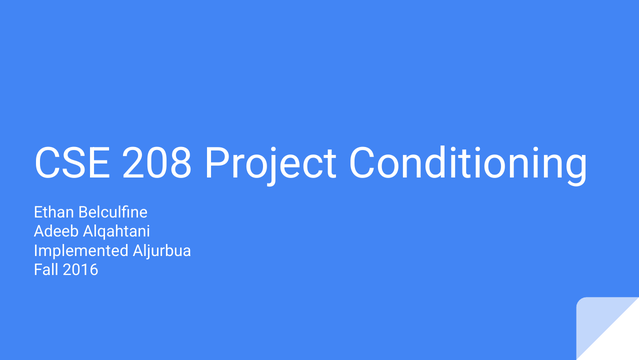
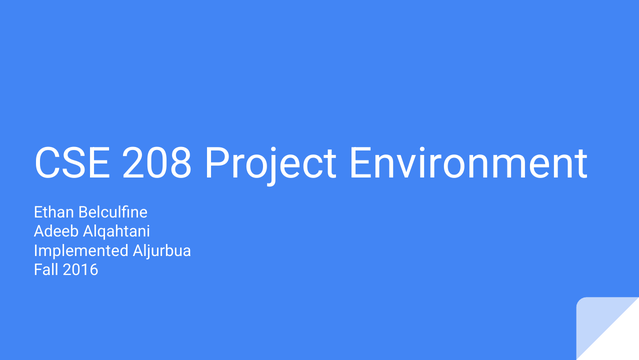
Conditioning: Conditioning -> Environment
